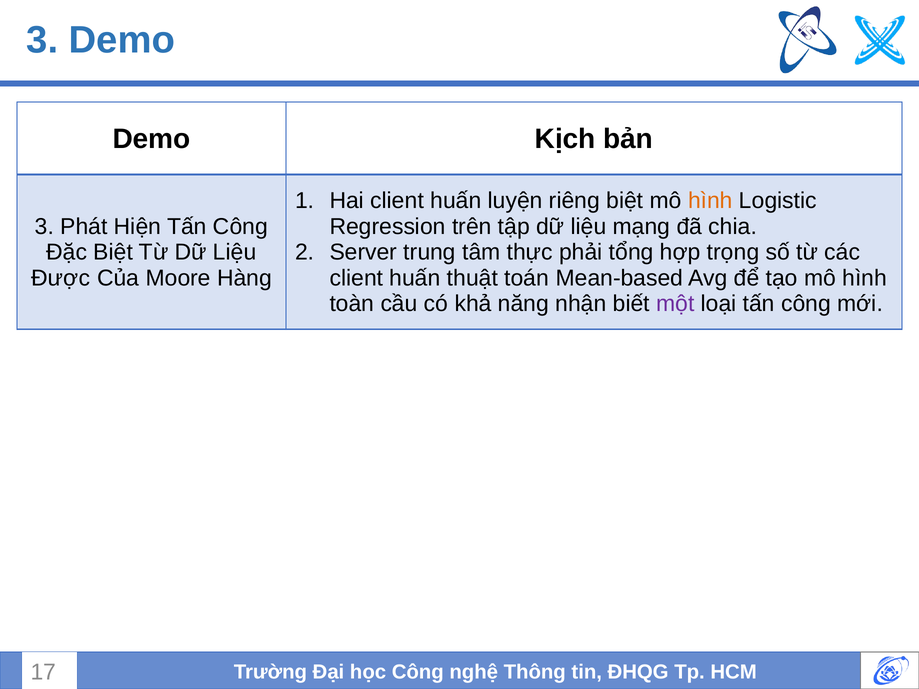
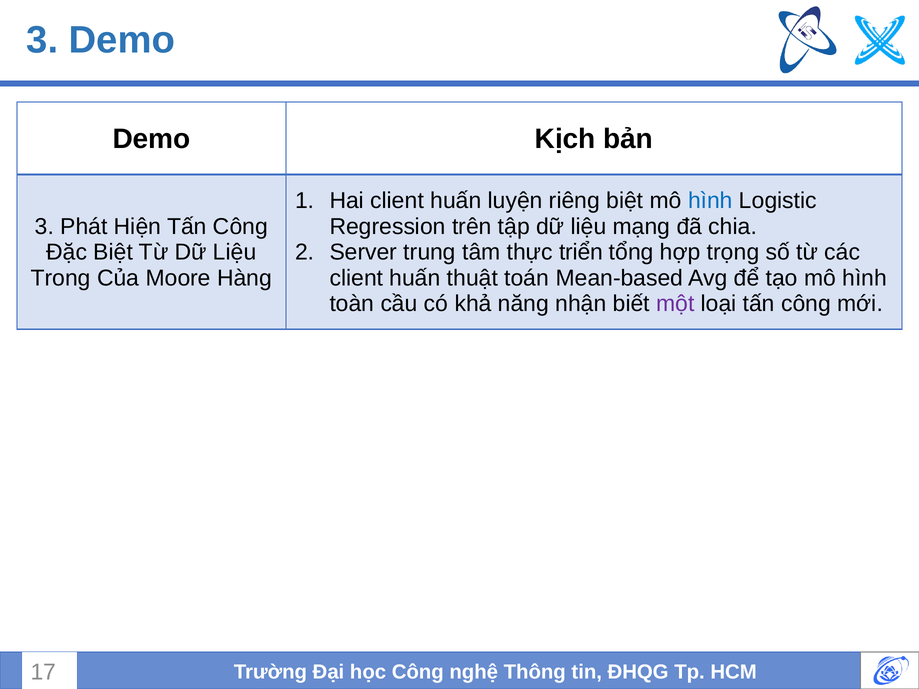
hình at (710, 201) colour: orange -> blue
phải: phải -> triển
Được: Được -> Trong
